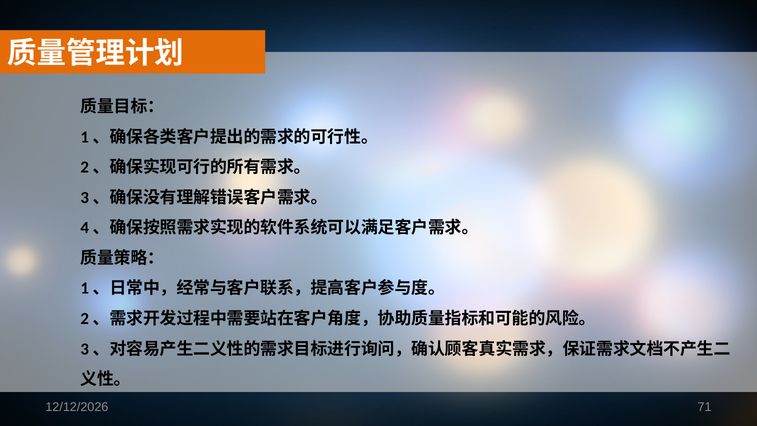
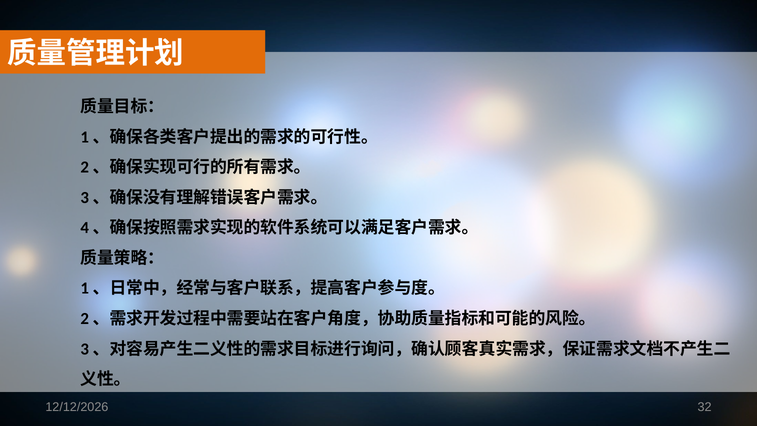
71: 71 -> 32
